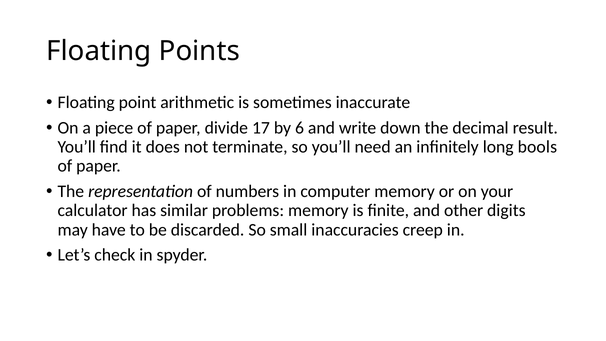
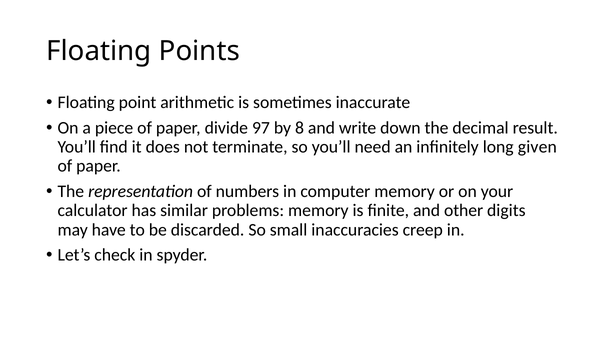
17: 17 -> 97
6: 6 -> 8
bools: bools -> given
